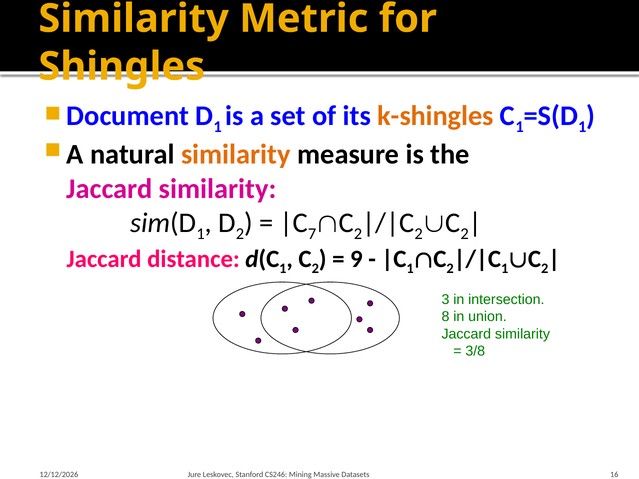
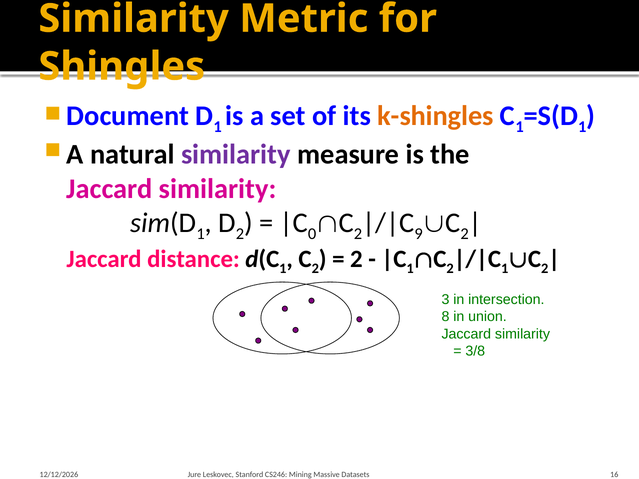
similarity at (236, 155) colour: orange -> purple
7: 7 -> 0
2 at (419, 234): 2 -> 9
9 at (356, 259): 9 -> 2
